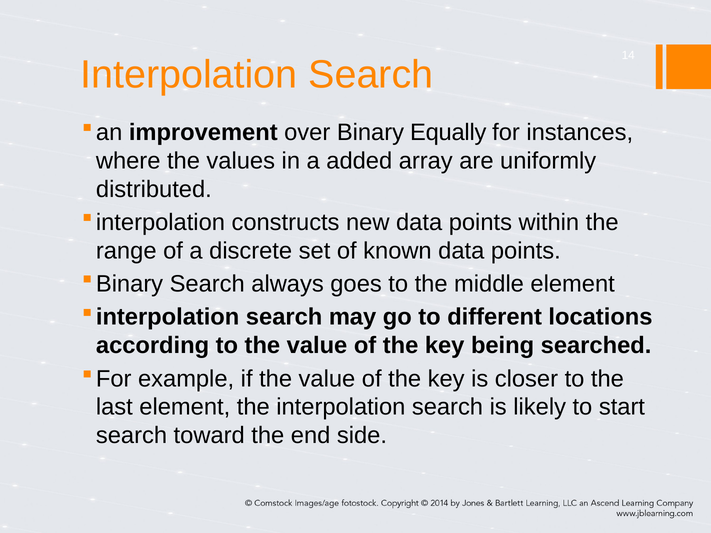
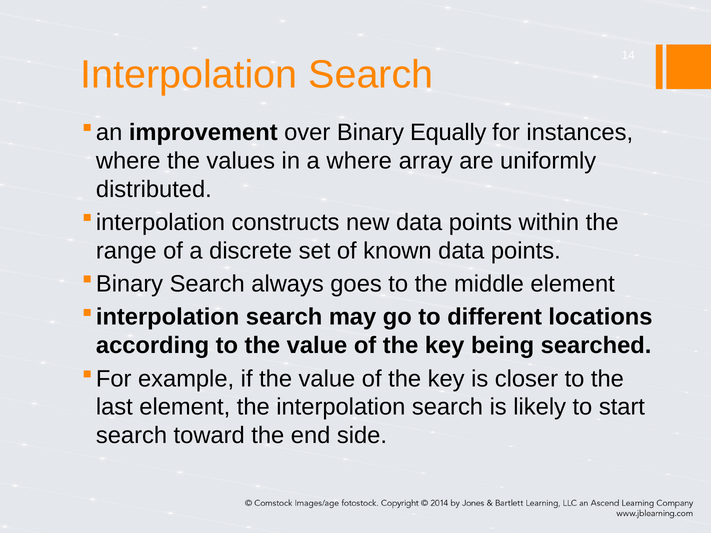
a added: added -> where
